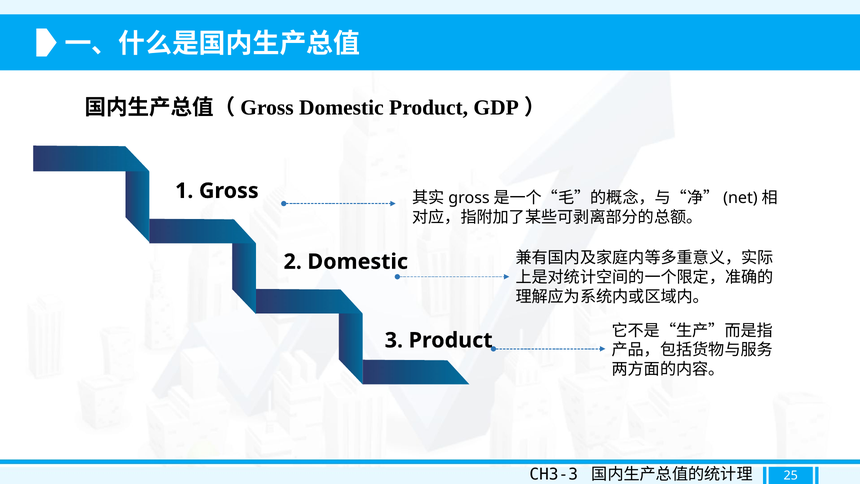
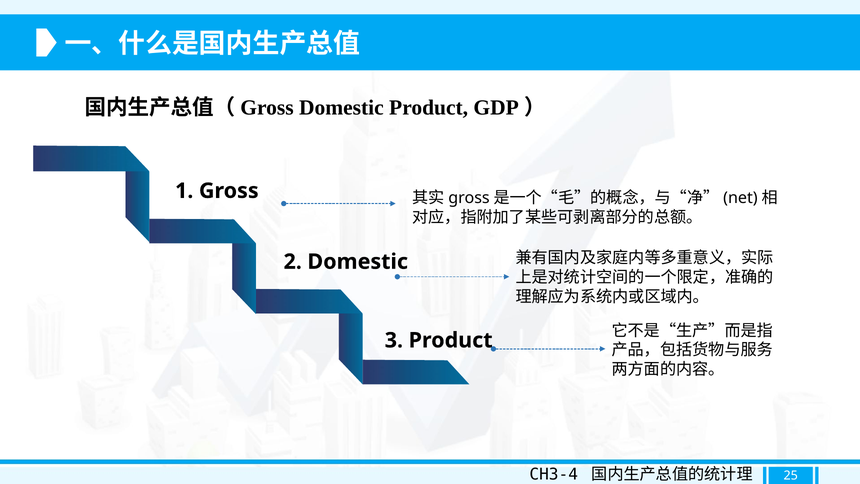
CH3-3: CH3-3 -> CH3-4
